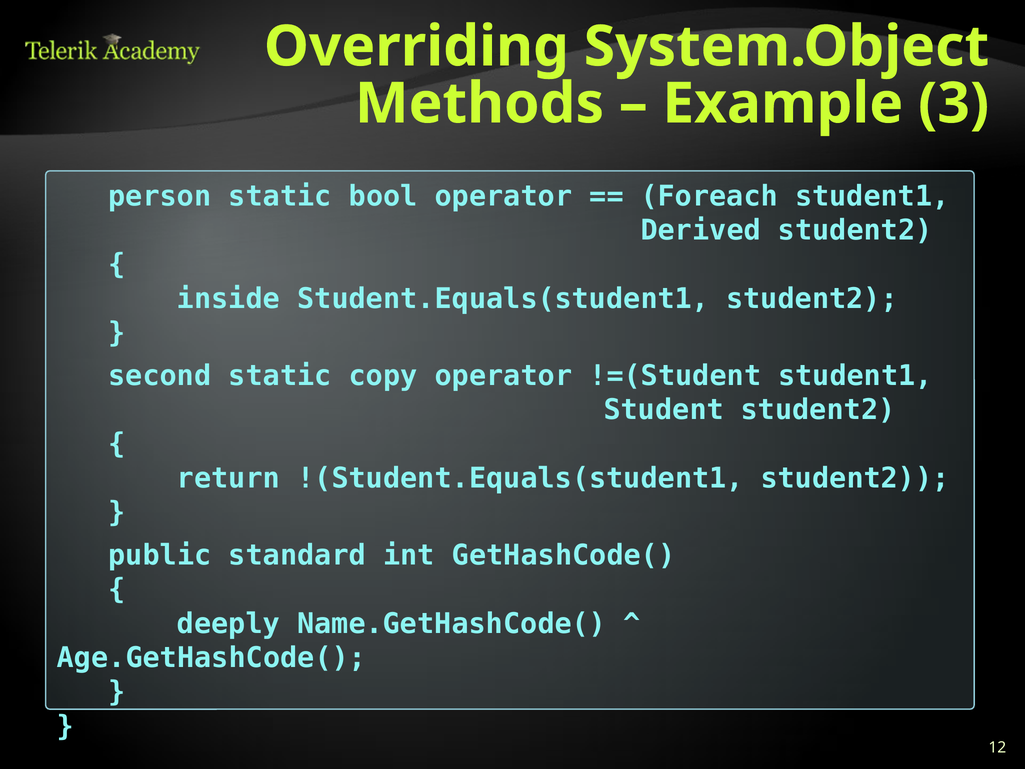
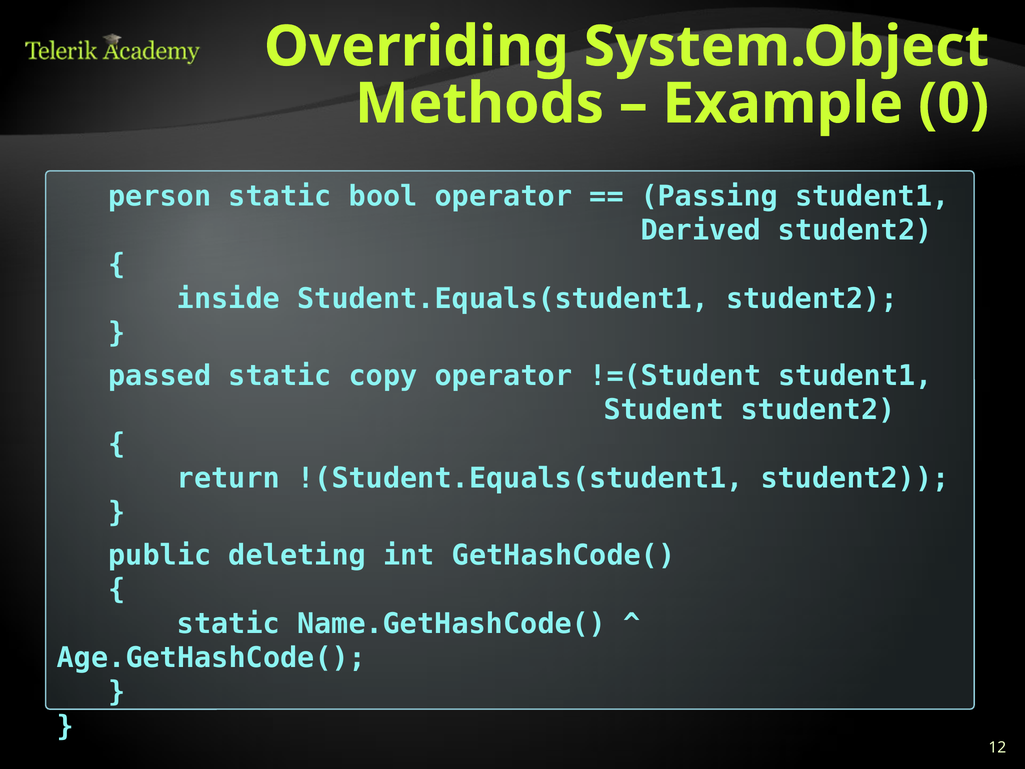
3: 3 -> 0
Foreach: Foreach -> Passing
second: second -> passed
standard: standard -> deleting
deeply at (228, 623): deeply -> static
